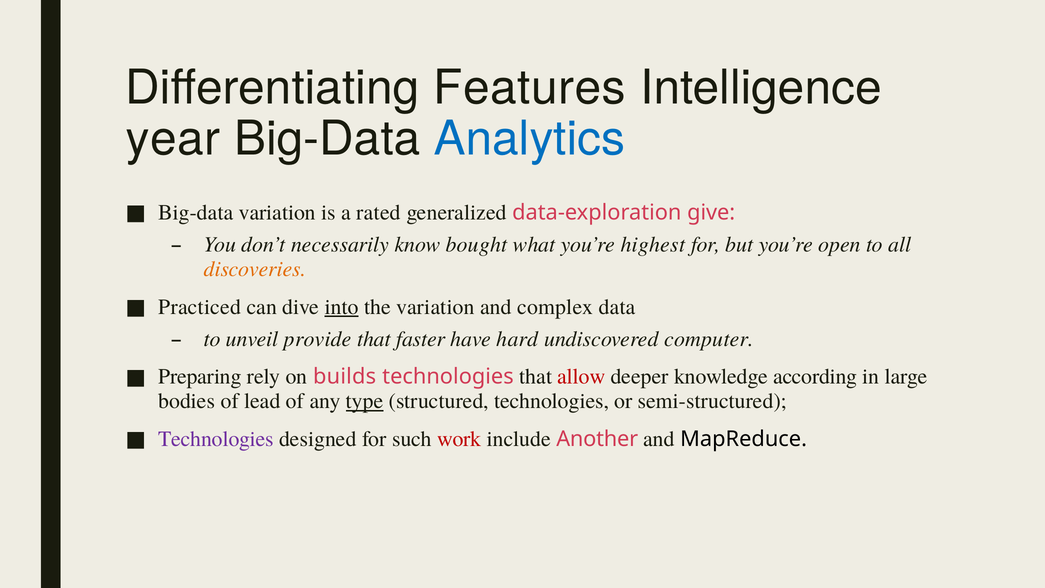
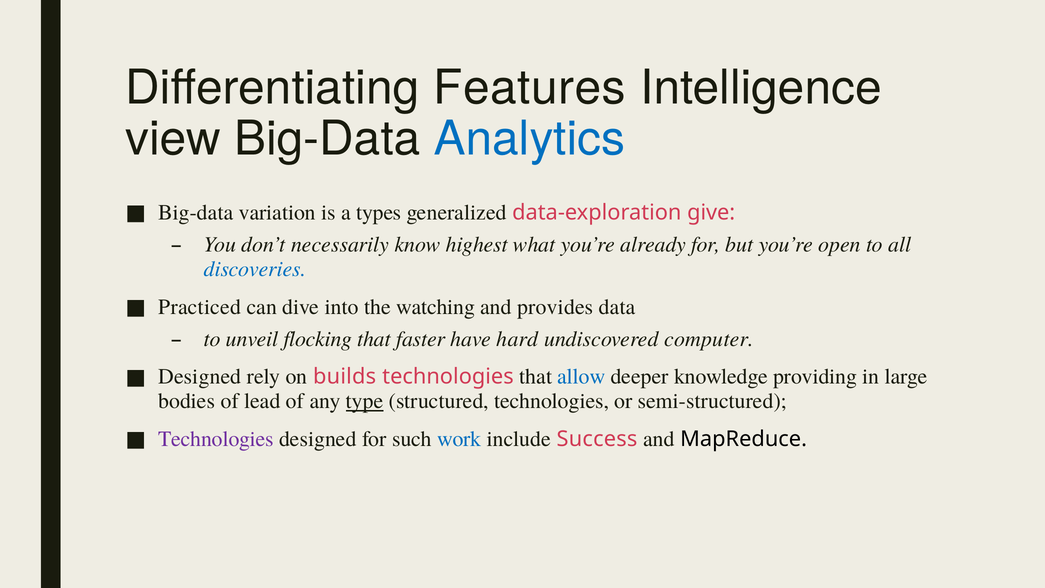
year: year -> view
rated: rated -> types
bought: bought -> highest
highest: highest -> already
discoveries colour: orange -> blue
into underline: present -> none
the variation: variation -> watching
complex: complex -> provides
provide: provide -> flocking
Preparing at (200, 377): Preparing -> Designed
allow colour: red -> blue
according: according -> providing
work colour: red -> blue
Another: Another -> Success
